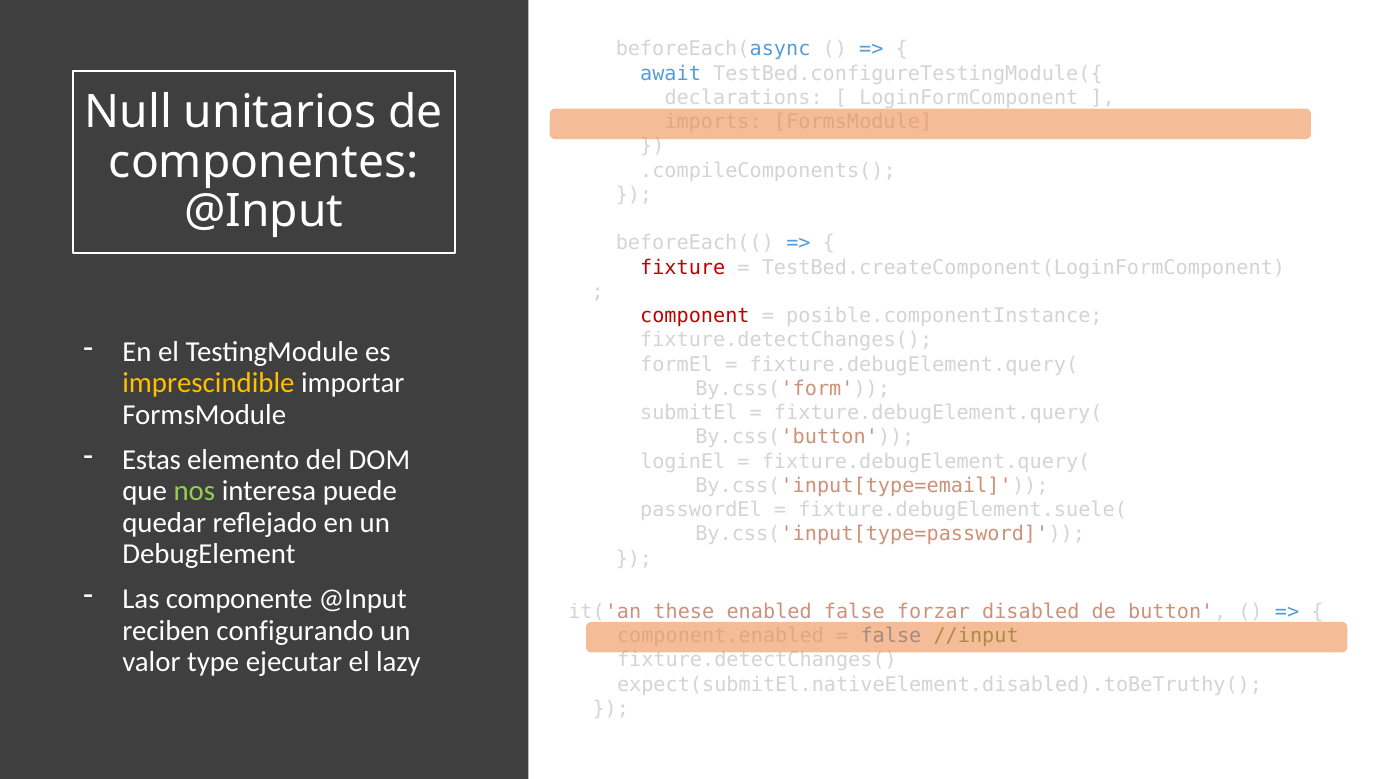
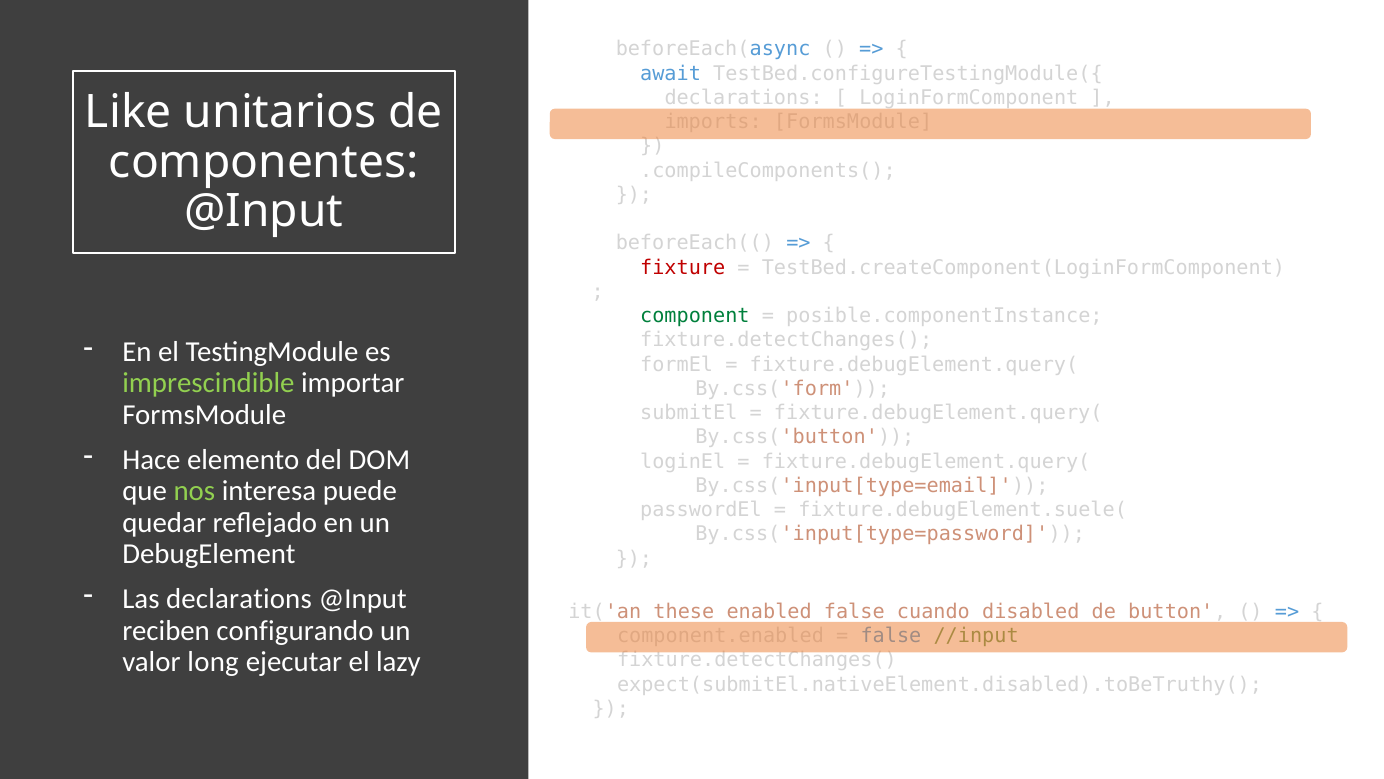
Null: Null -> Like
component colour: red -> green
imprescindible colour: yellow -> light green
Estas: Estas -> Hace
Las componente: componente -> declarations
forzar: forzar -> cuando
type: type -> long
